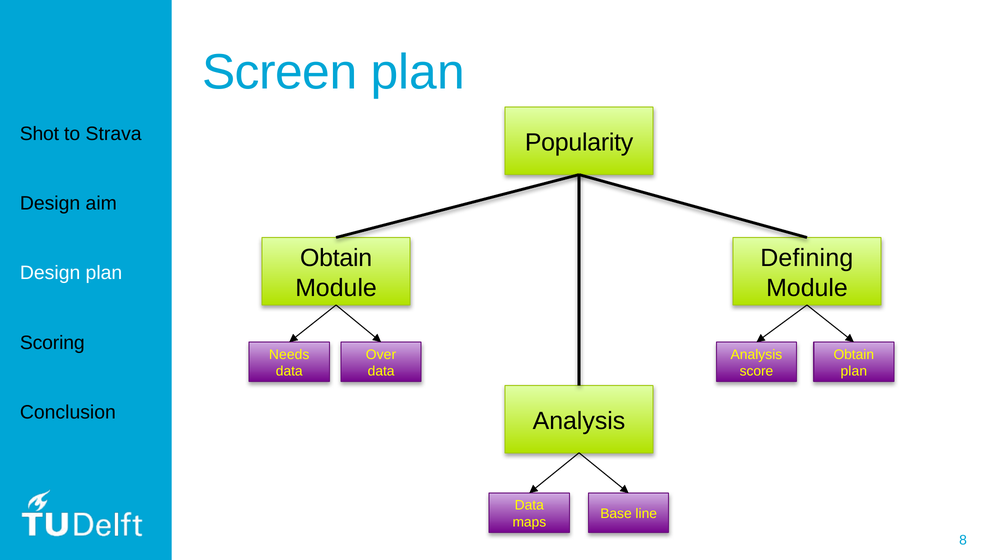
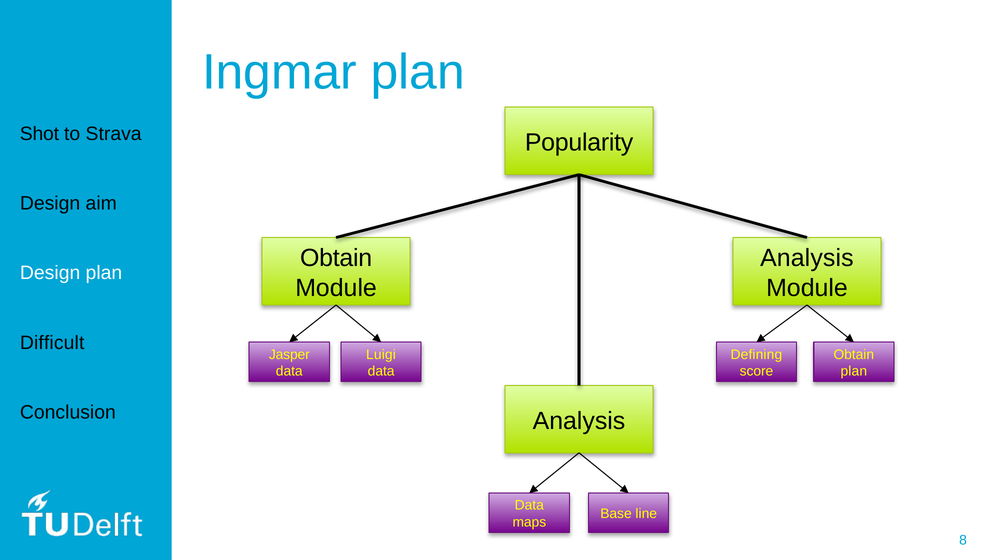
Screen: Screen -> Ingmar
Defining at (807, 258): Defining -> Analysis
Scoring: Scoring -> Difficult
Needs: Needs -> Jasper
Over: Over -> Luigi
Analysis at (756, 355): Analysis -> Defining
